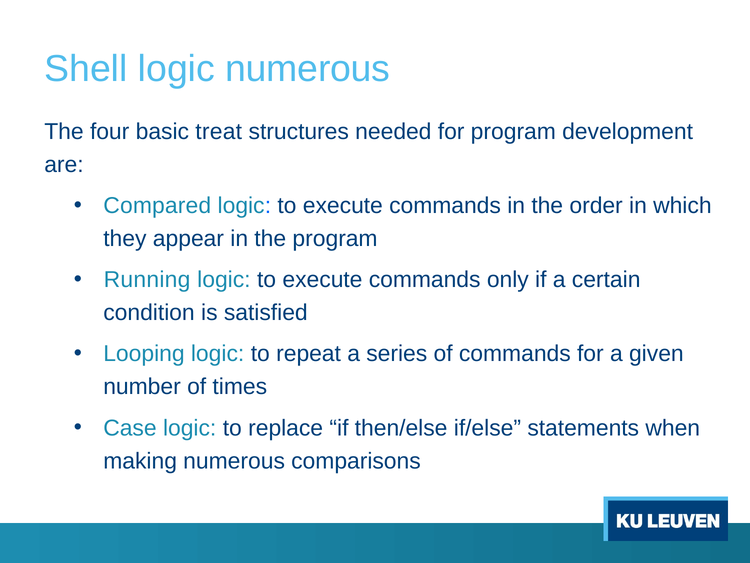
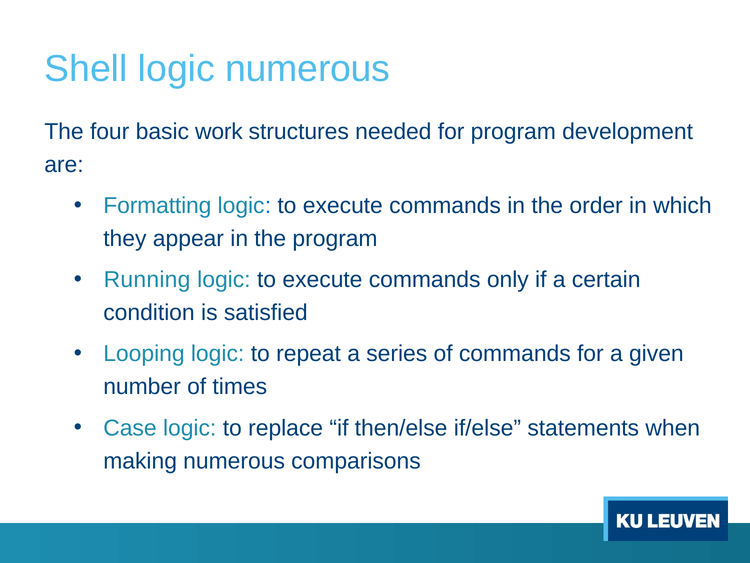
treat: treat -> work
Compared: Compared -> Formatting
